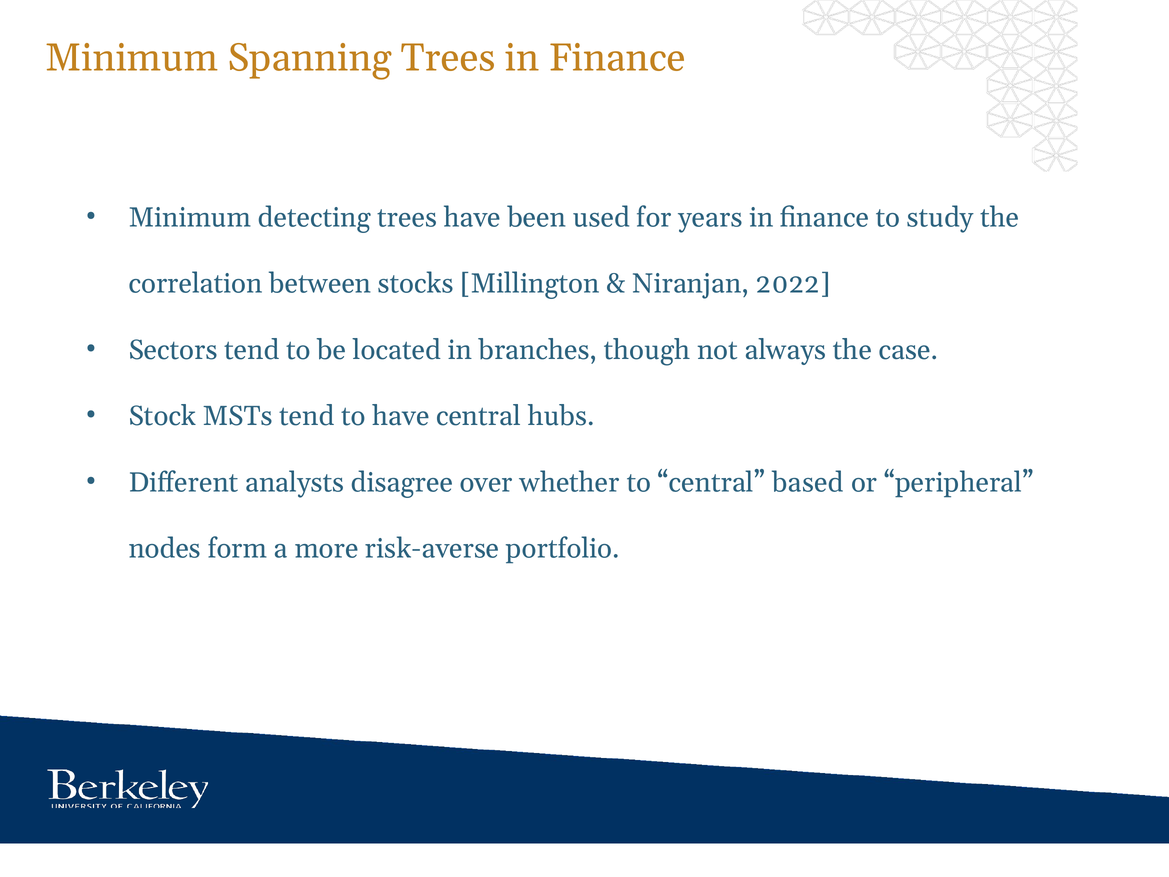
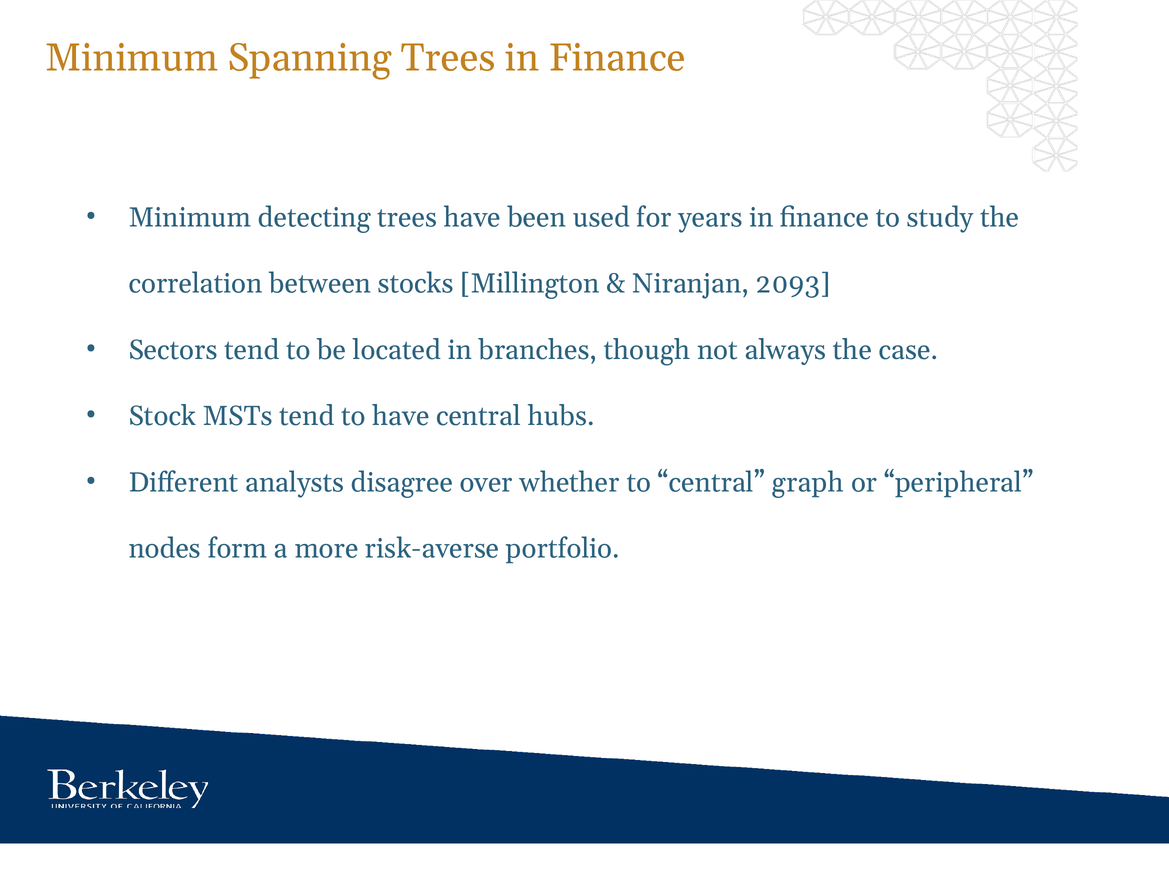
2022: 2022 -> 2093
based: based -> graph
